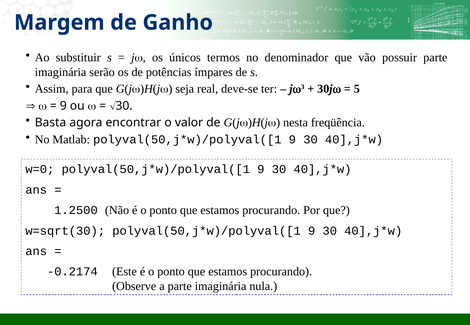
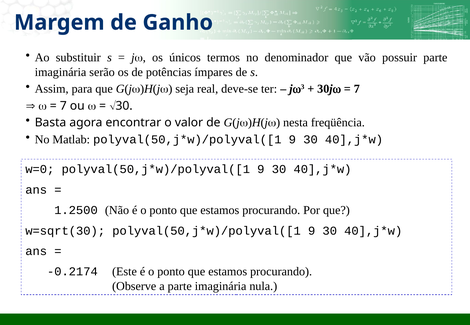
5 at (357, 89): 5 -> 7
9 at (63, 106): 9 -> 7
